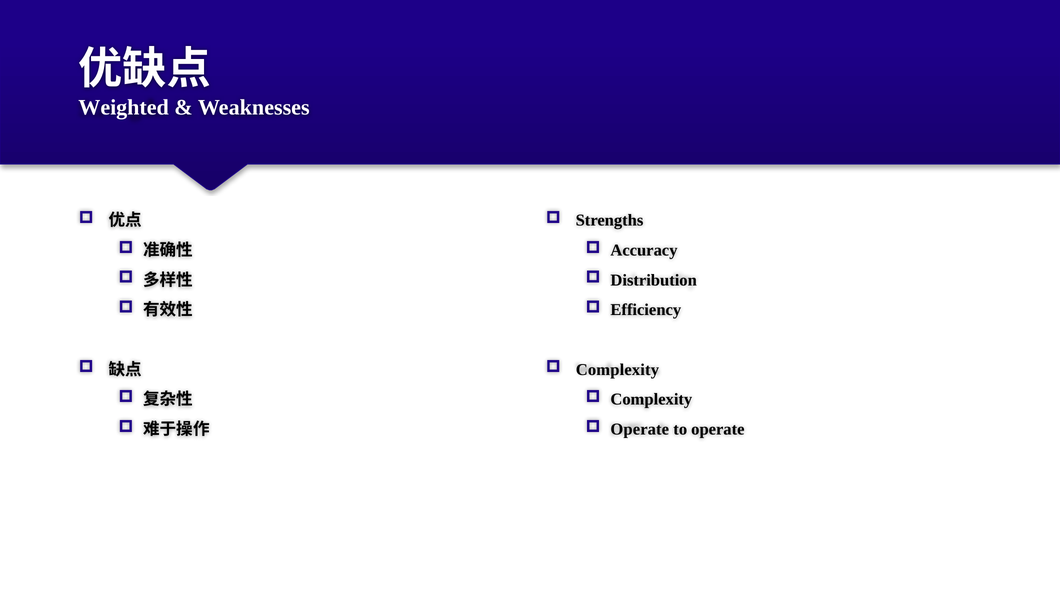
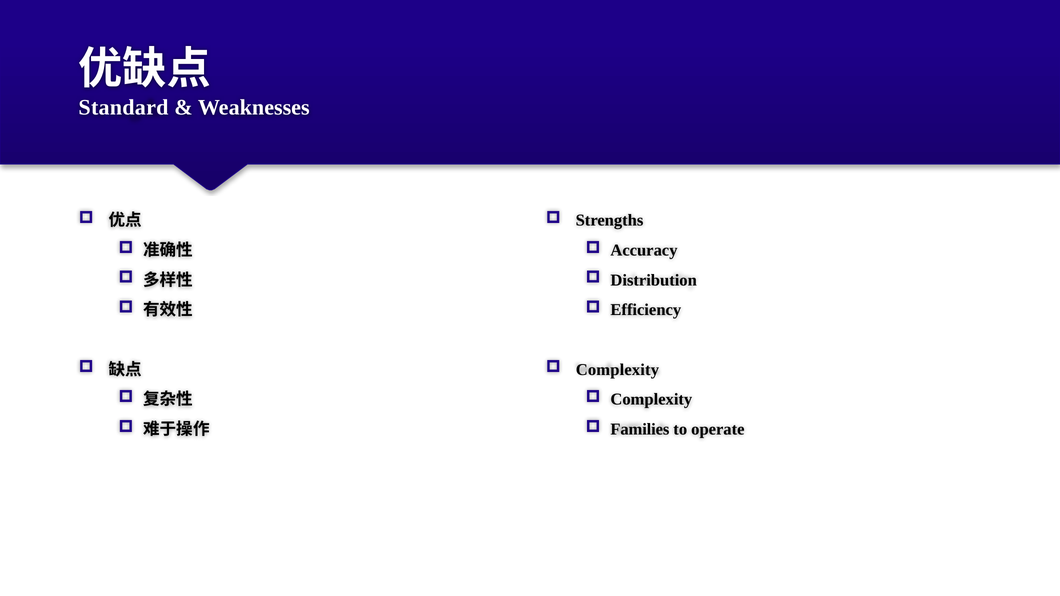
Weighted: Weighted -> Standard
Operate at (640, 429): Operate -> Families
